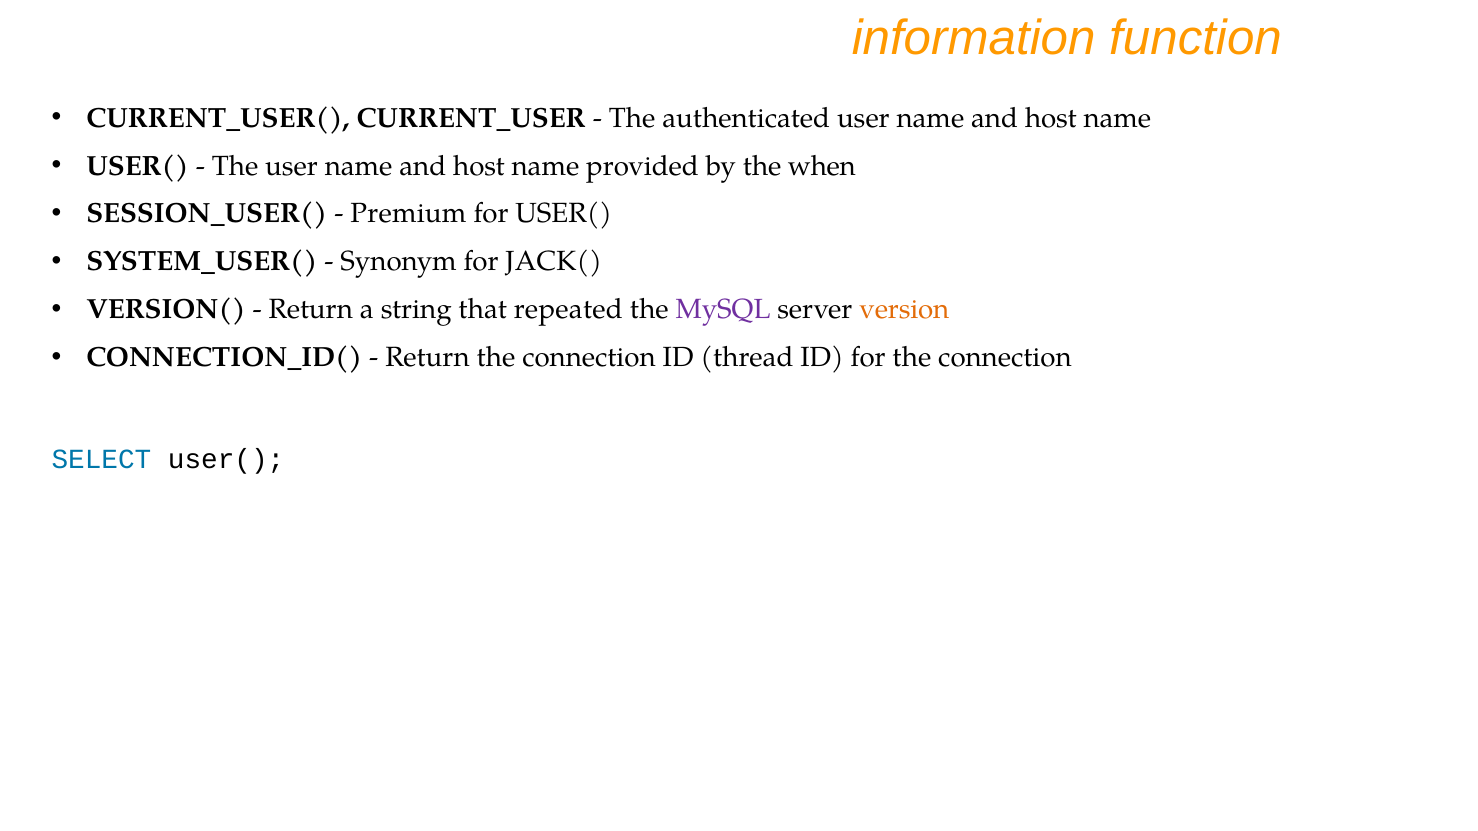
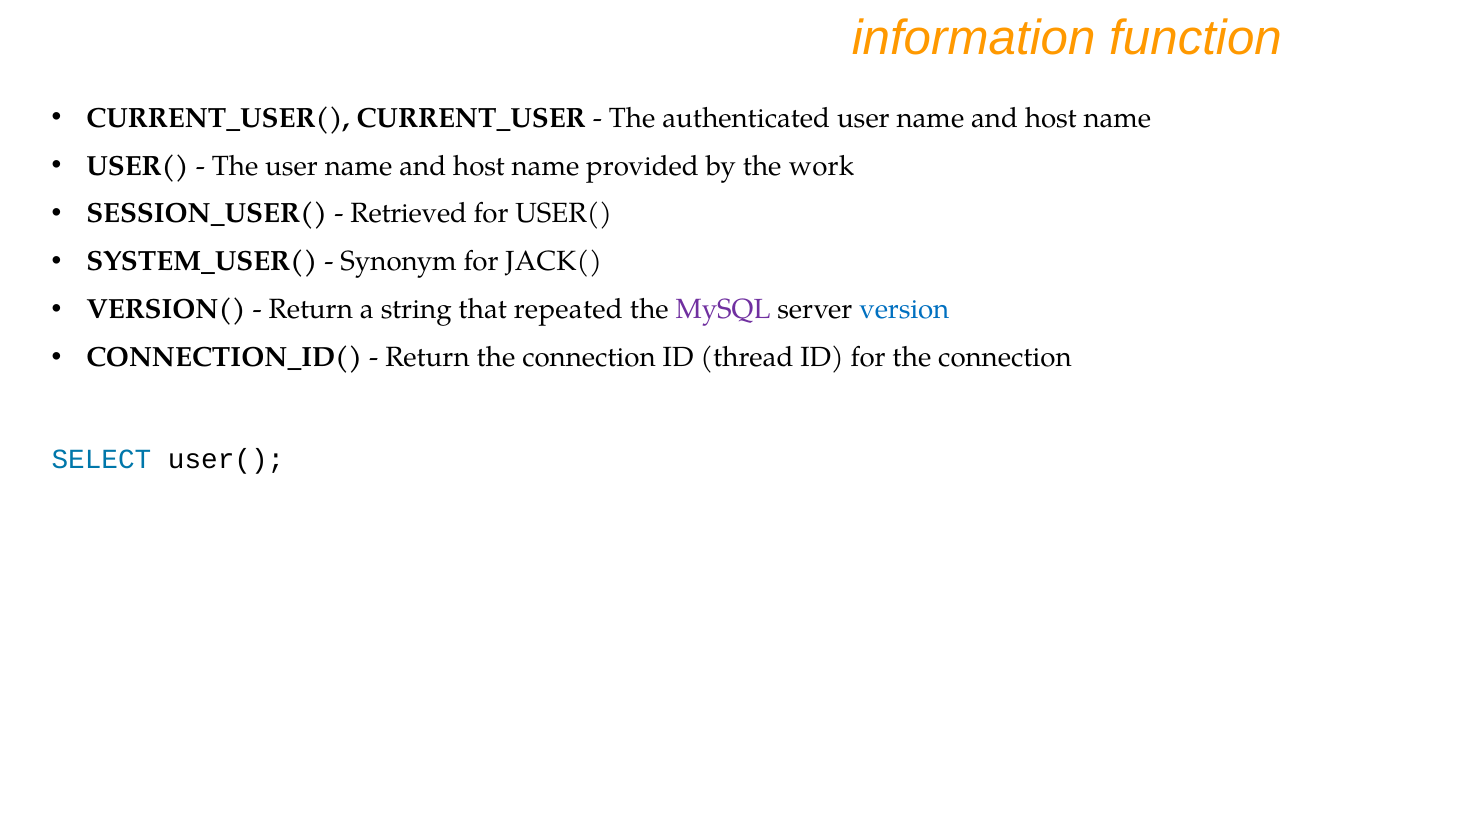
when: when -> work
Premium: Premium -> Retrieved
version colour: orange -> blue
